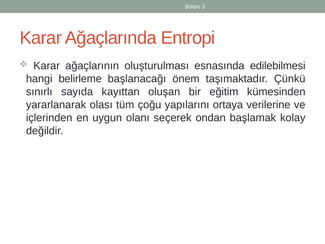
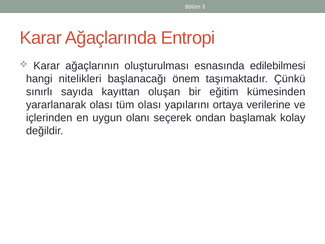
belirleme: belirleme -> nitelikleri
tüm çoğu: çoğu -> olası
